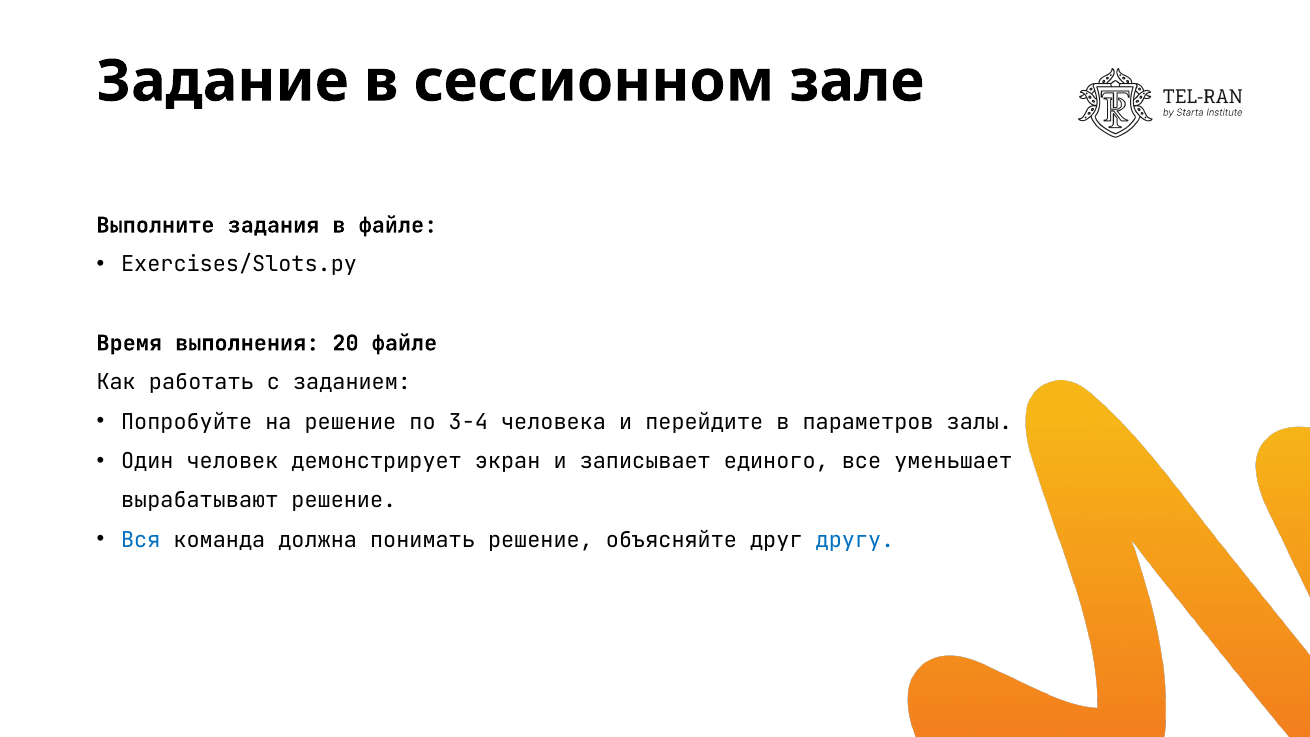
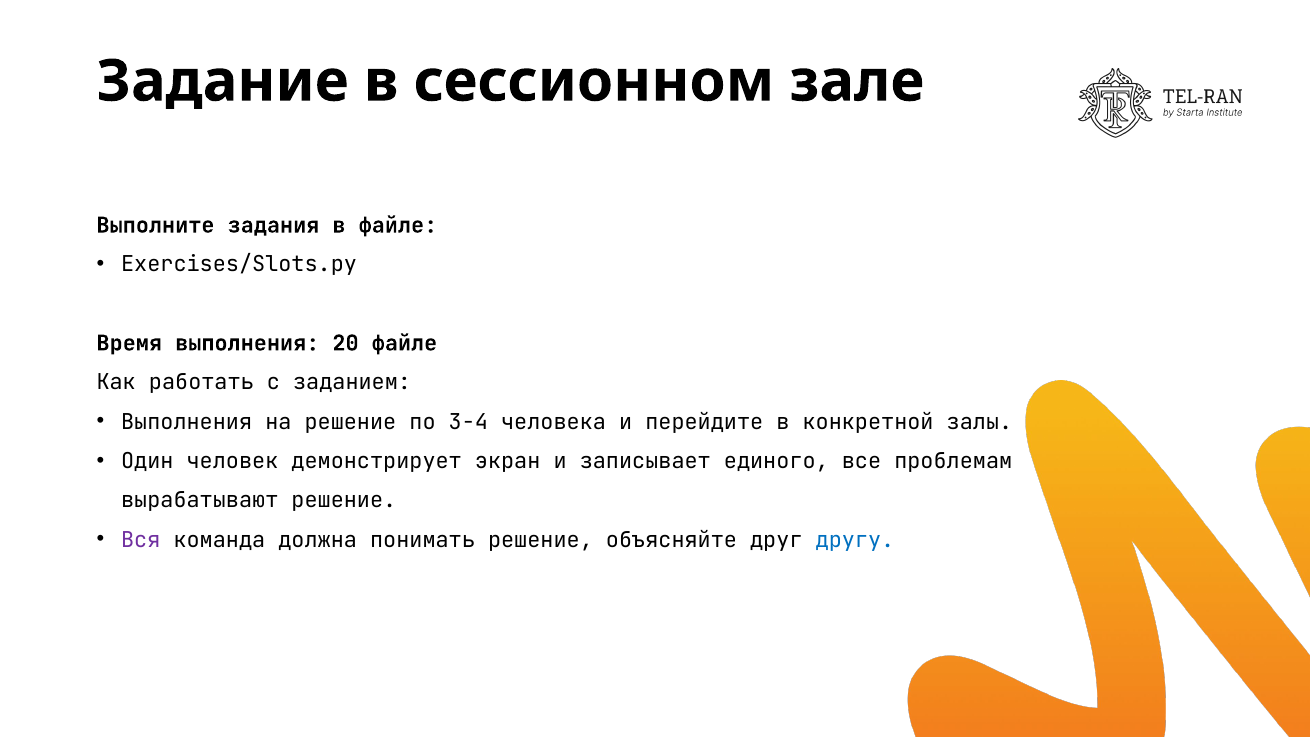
Попробуйте at (187, 422): Попробуйте -> Выполнения
параметров: параметров -> конкретной
уменьшает: уменьшает -> проблемам
Вся colour: blue -> purple
